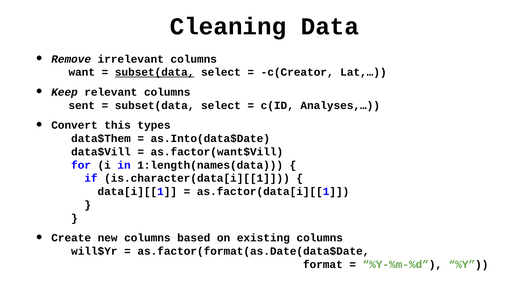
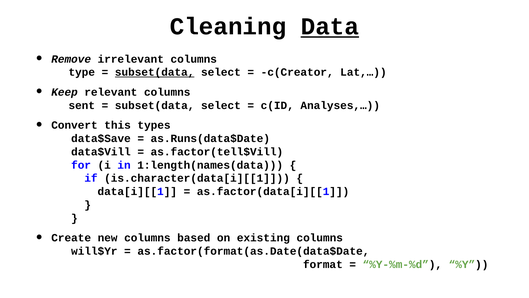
Data underline: none -> present
want: want -> type
data$Them: data$Them -> data$Save
as.Into(data$Date: as.Into(data$Date -> as.Runs(data$Date
as.factor(want$Vill: as.factor(want$Vill -> as.factor(tell$Vill
